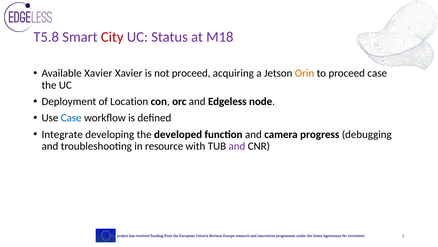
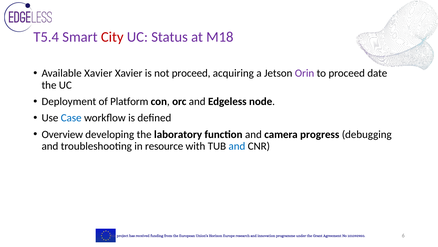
T5.8: T5.8 -> T5.4
Orin colour: orange -> purple
proceed case: case -> date
Location: Location -> Platform
Integrate: Integrate -> Overview
developed: developed -> laboratory
and at (237, 146) colour: purple -> blue
